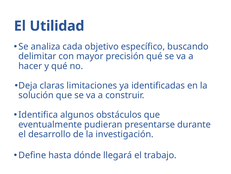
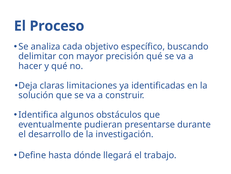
Utilidad: Utilidad -> Proceso
